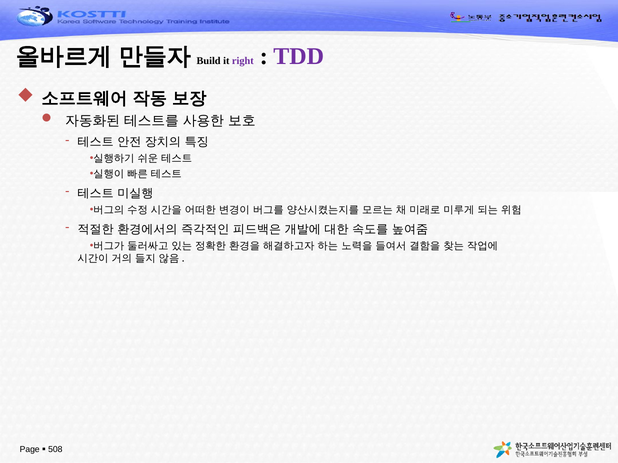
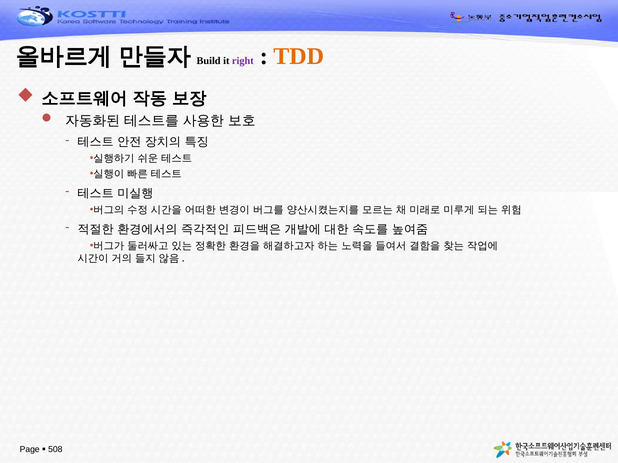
TDD colour: purple -> orange
